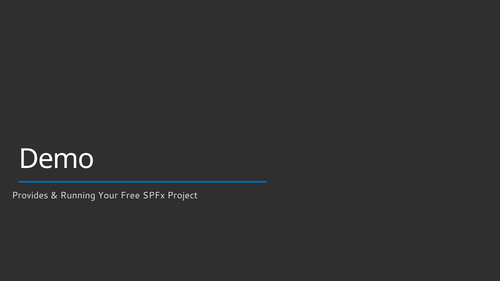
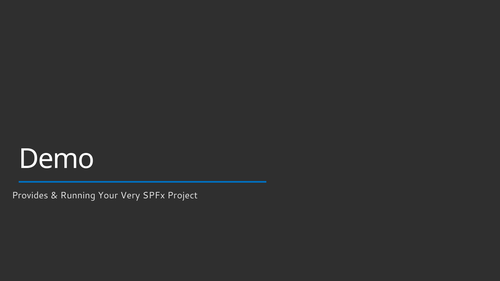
Free: Free -> Very
